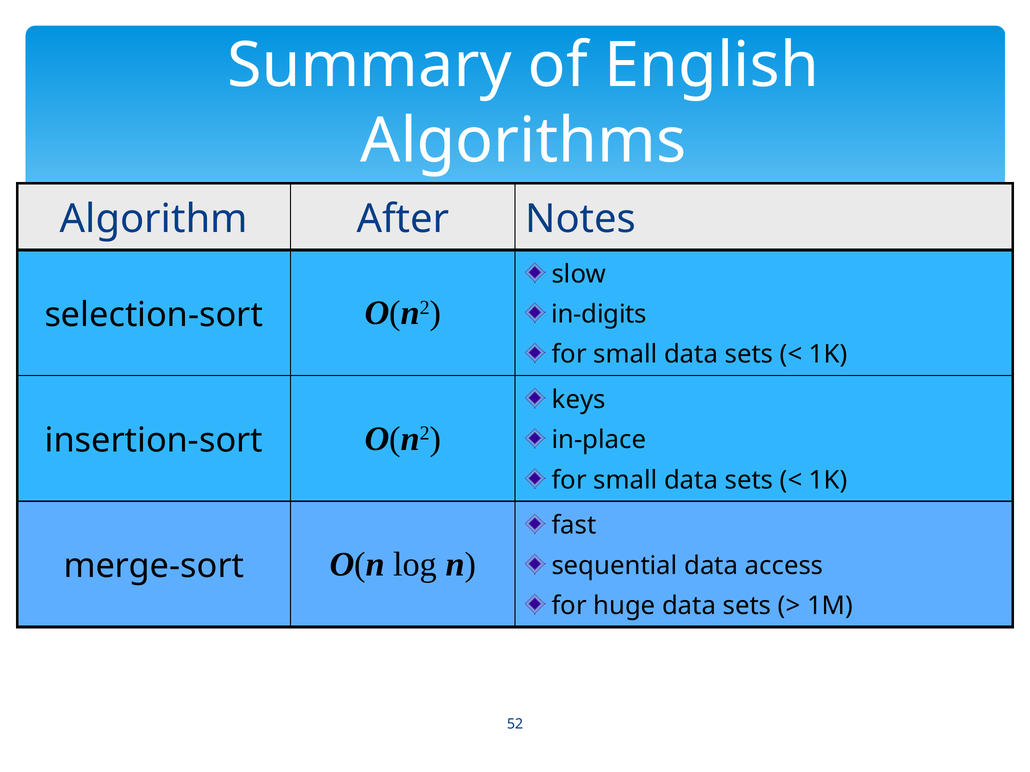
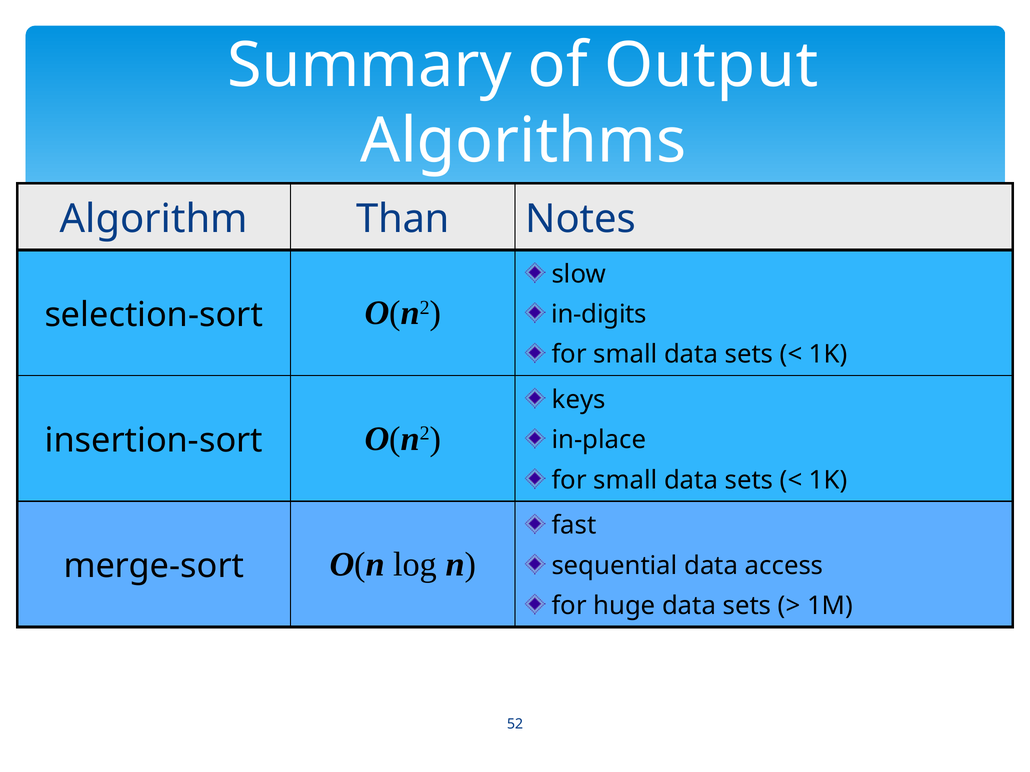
English: English -> Output
After: After -> Than
